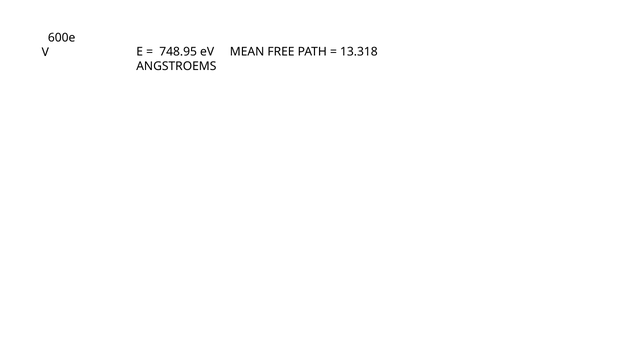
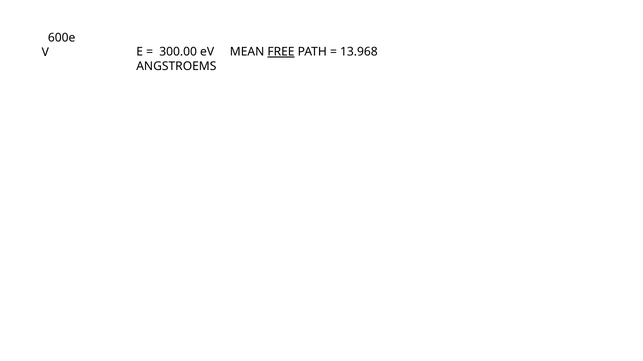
748.95: 748.95 -> 300.00
FREE underline: none -> present
13.318: 13.318 -> 13.968
